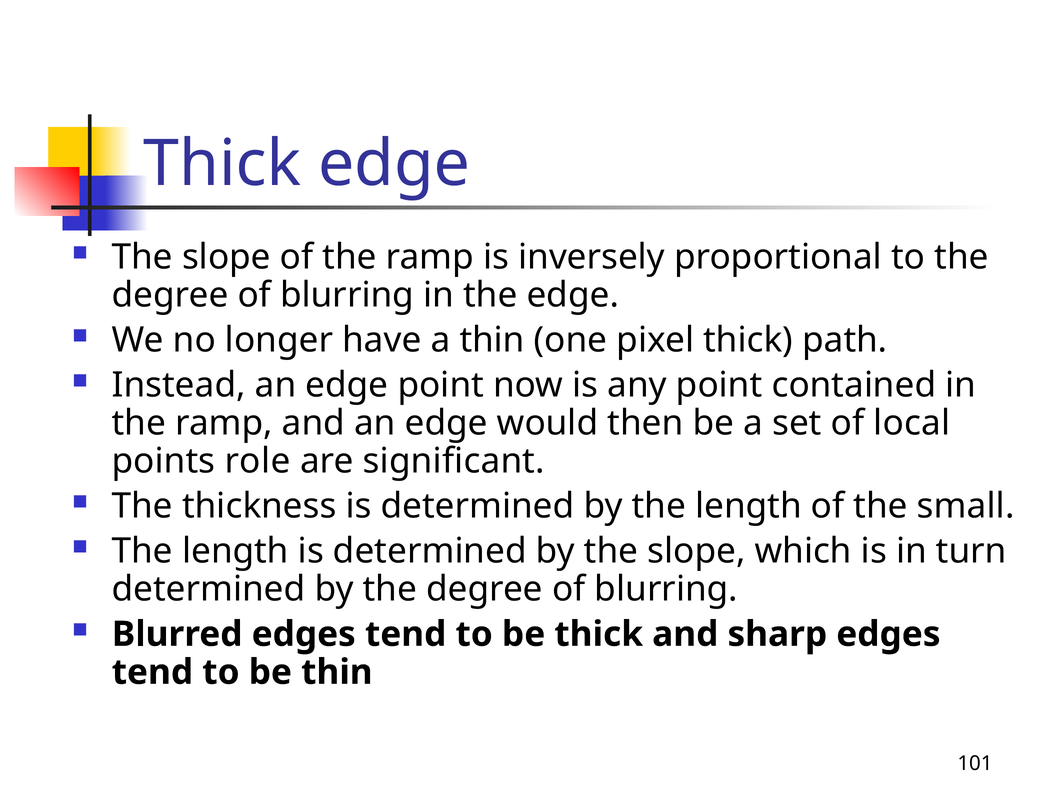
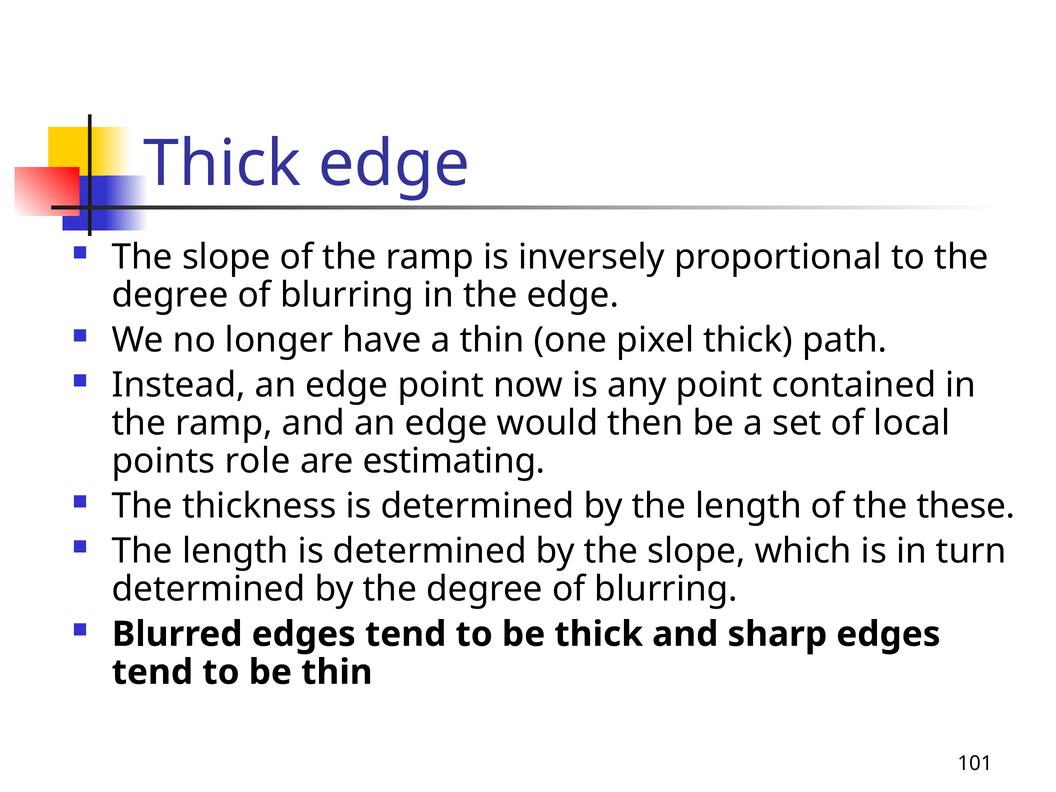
significant: significant -> estimating
small: small -> these
